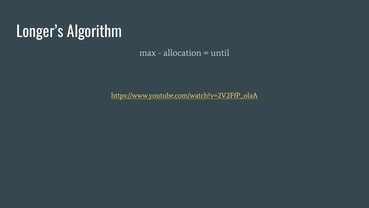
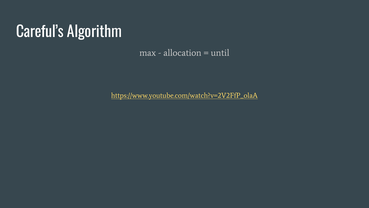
Longer’s: Longer’s -> Careful’s
